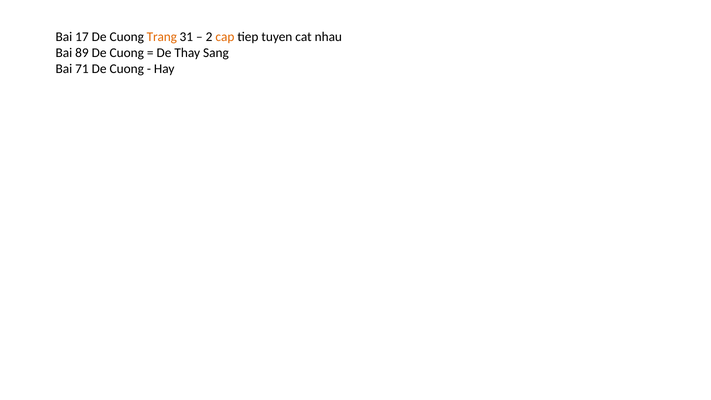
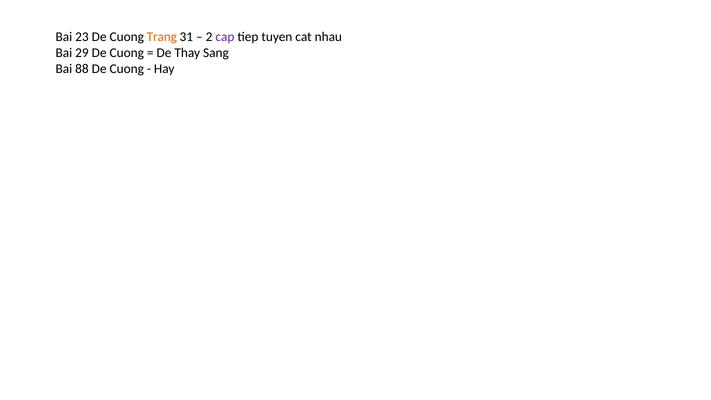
17: 17 -> 23
cap colour: orange -> purple
89: 89 -> 29
71: 71 -> 88
